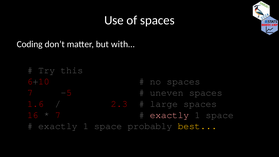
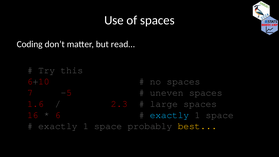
with…: with… -> read…
7 at (58, 115): 7 -> 6
exactly at (170, 115) colour: pink -> light blue
